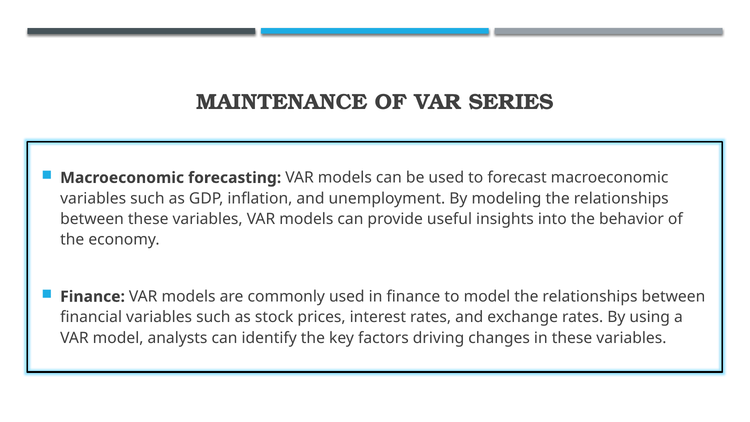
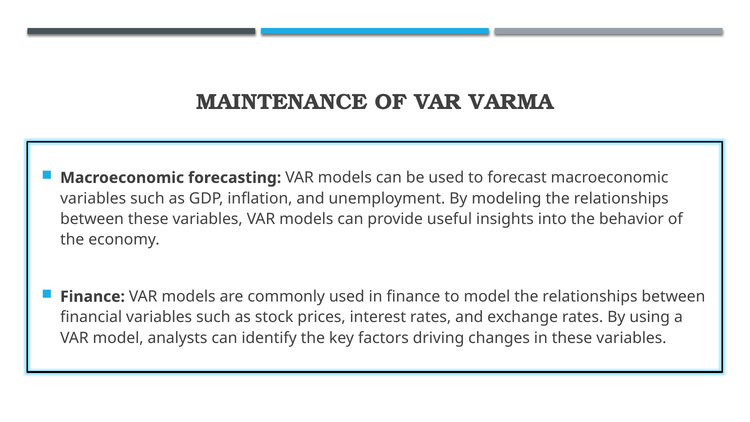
SERIES: SERIES -> VARMA
